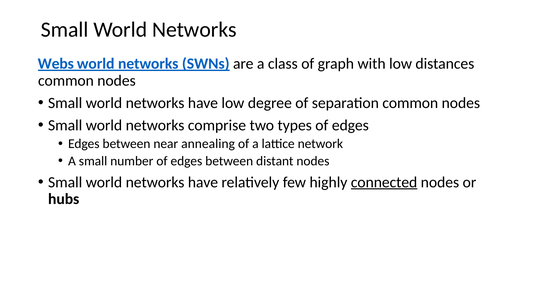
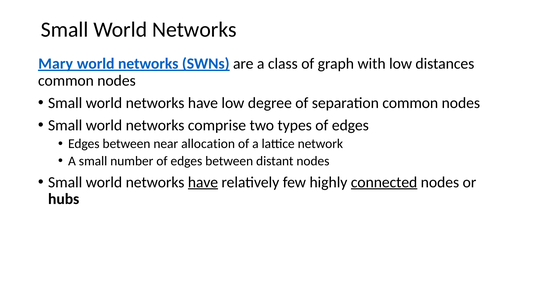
Webs: Webs -> Mary
annealing: annealing -> allocation
have at (203, 182) underline: none -> present
